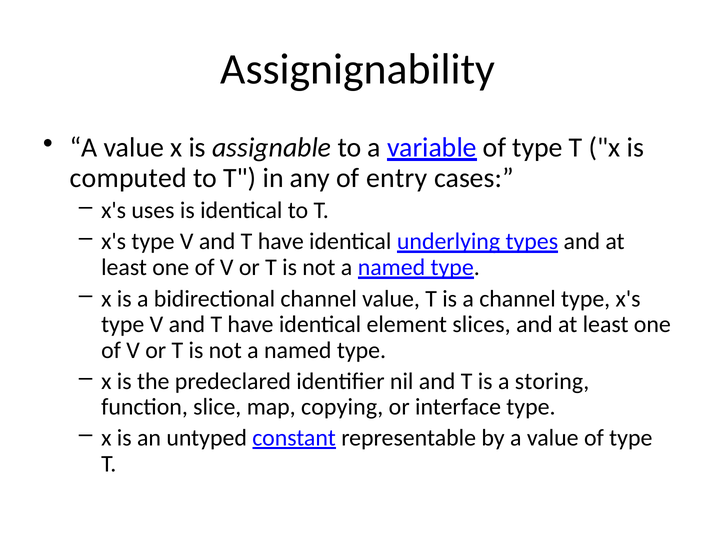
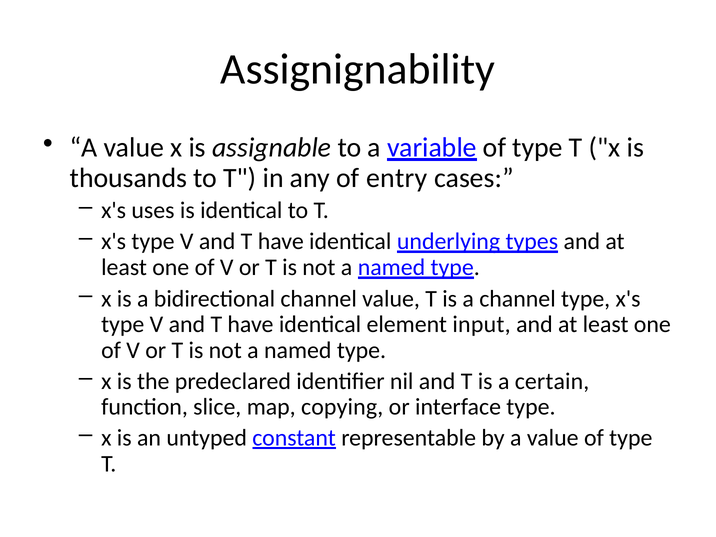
computed: computed -> thousands
slices: slices -> input
storing: storing -> certain
